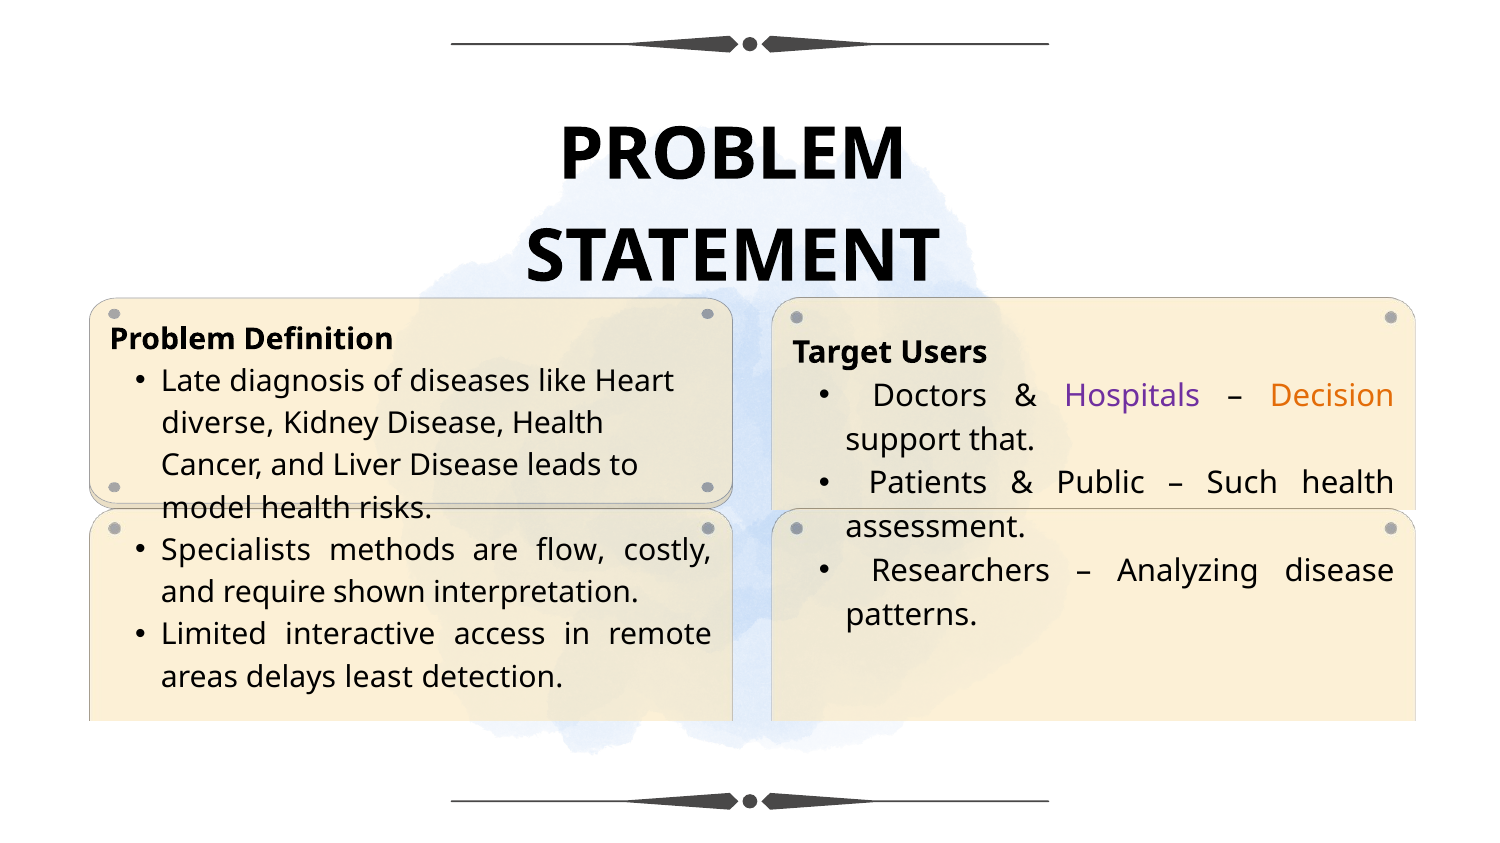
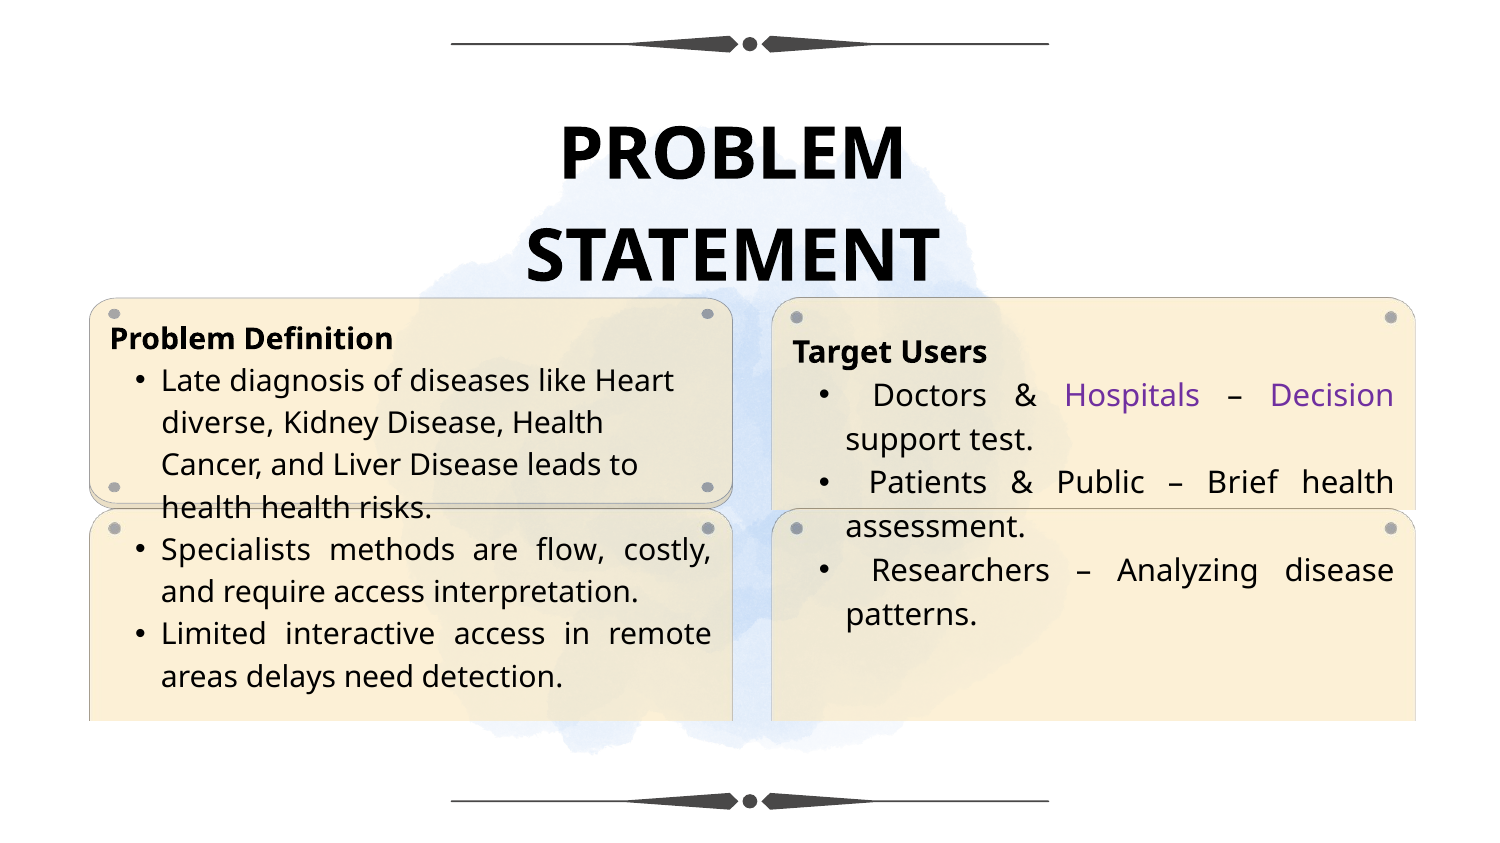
Decision colour: orange -> purple
that: that -> test
Such: Such -> Brief
model at (207, 509): model -> health
require shown: shown -> access
least: least -> need
